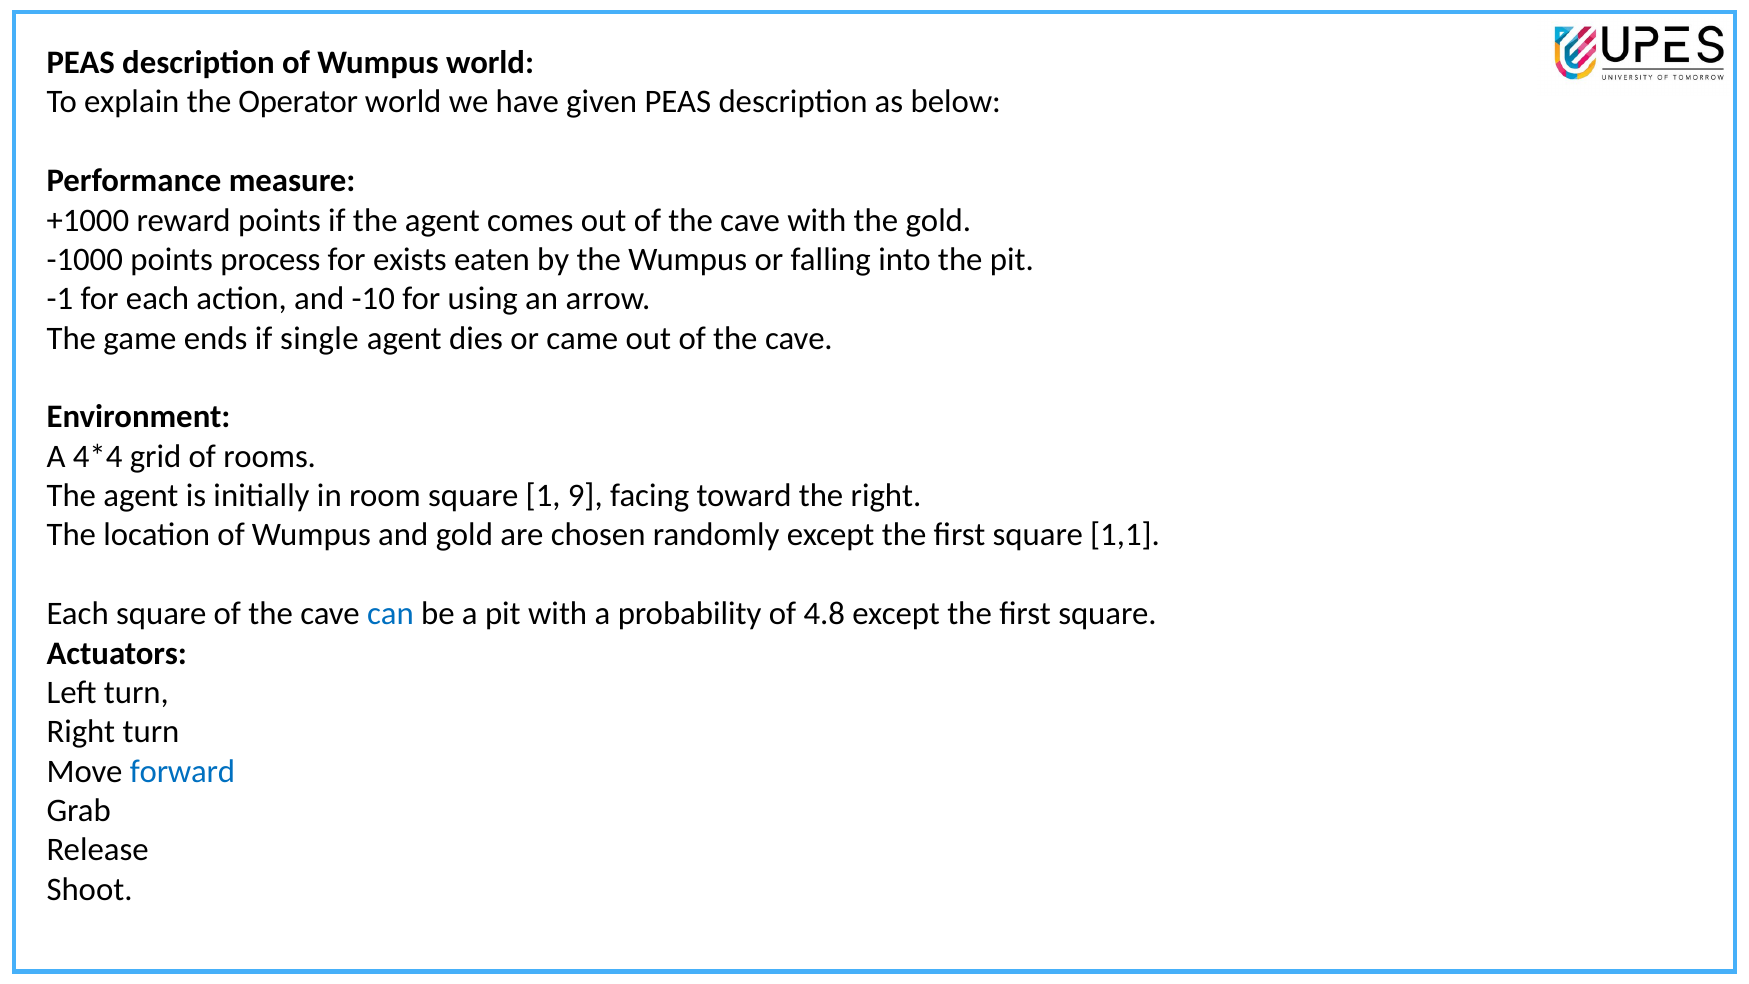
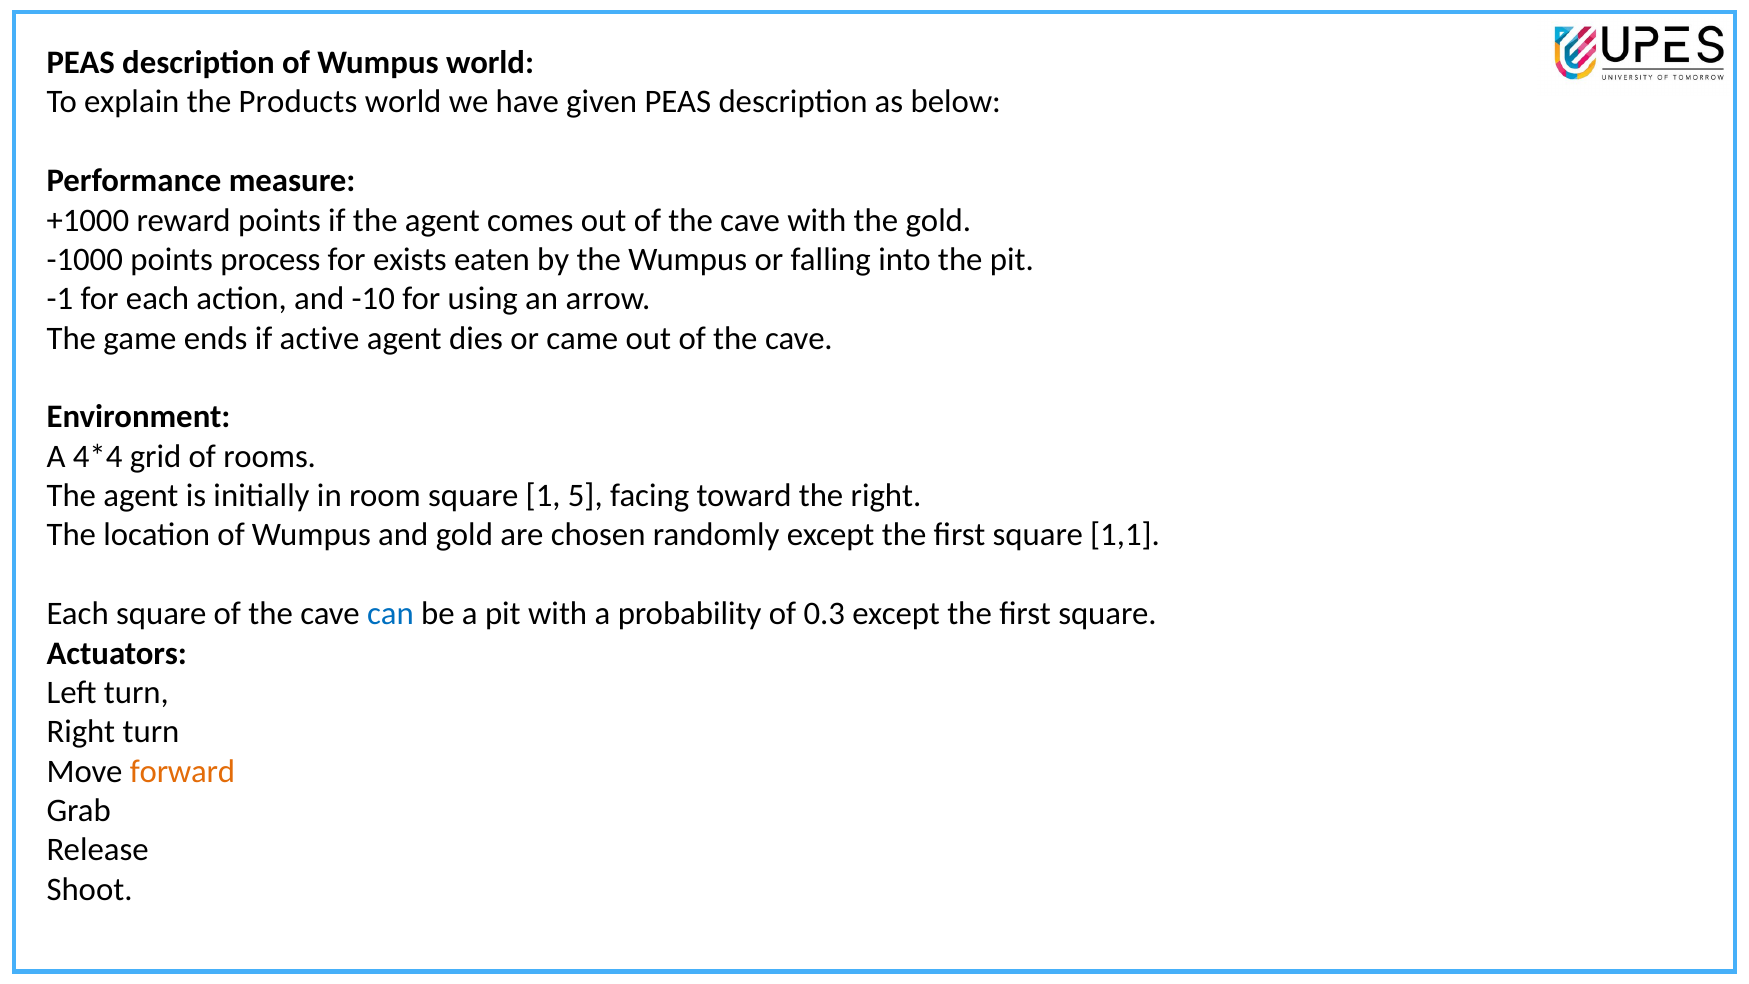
Operator: Operator -> Products
single: single -> active
9: 9 -> 5
4.8: 4.8 -> 0.3
forward colour: blue -> orange
